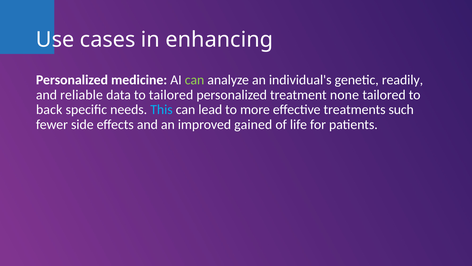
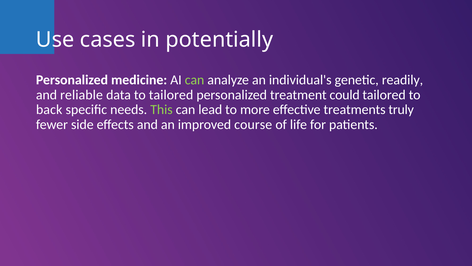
enhancing: enhancing -> potentially
none: none -> could
This colour: light blue -> light green
such: such -> truly
gained: gained -> course
